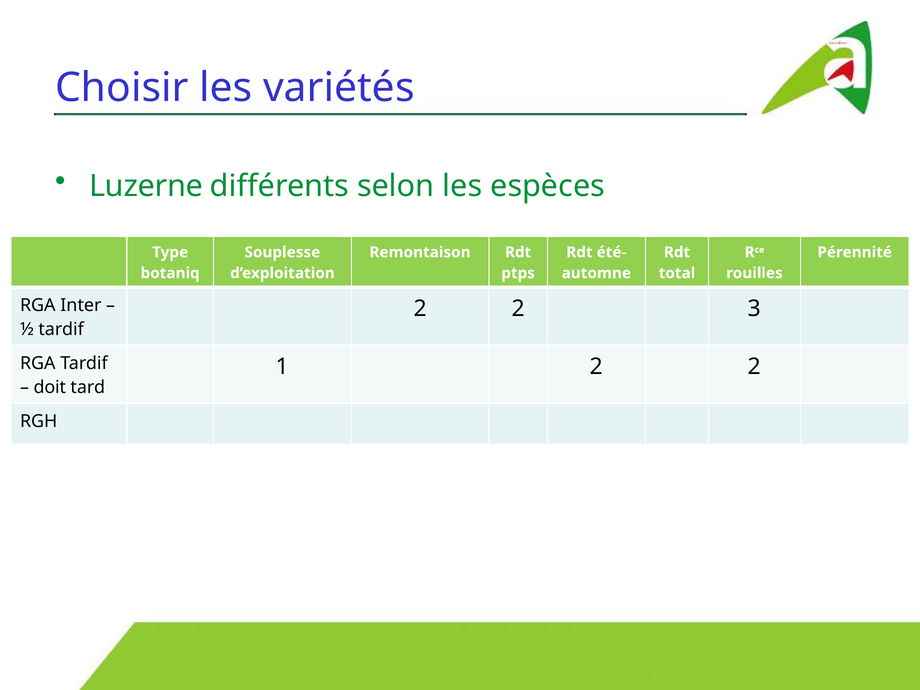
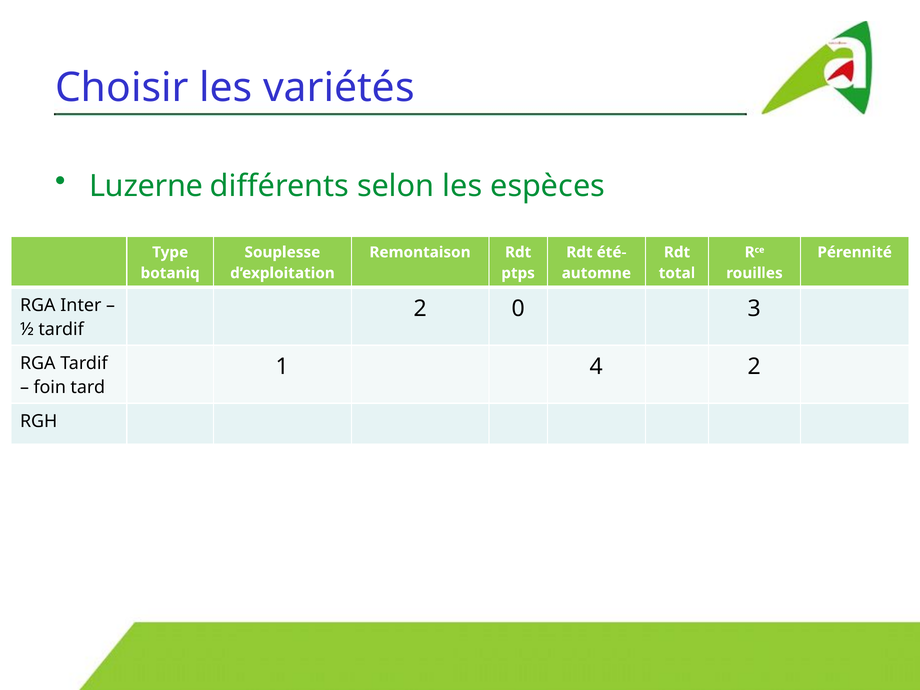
2 at (518, 309): 2 -> 0
1 2: 2 -> 4
doit: doit -> foin
